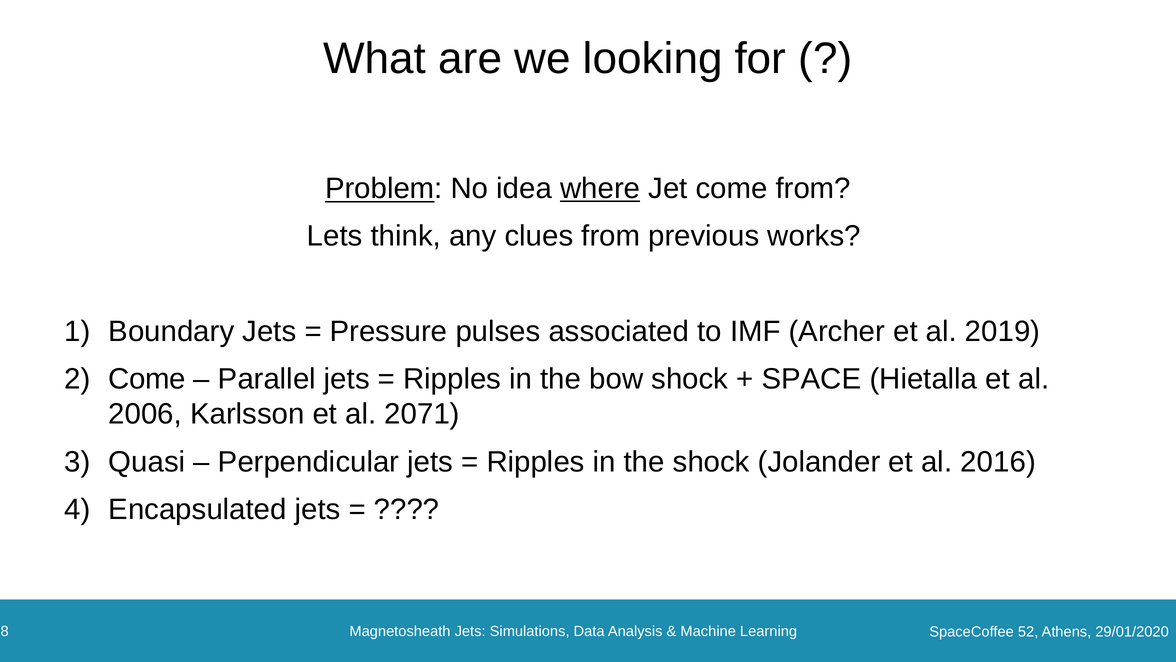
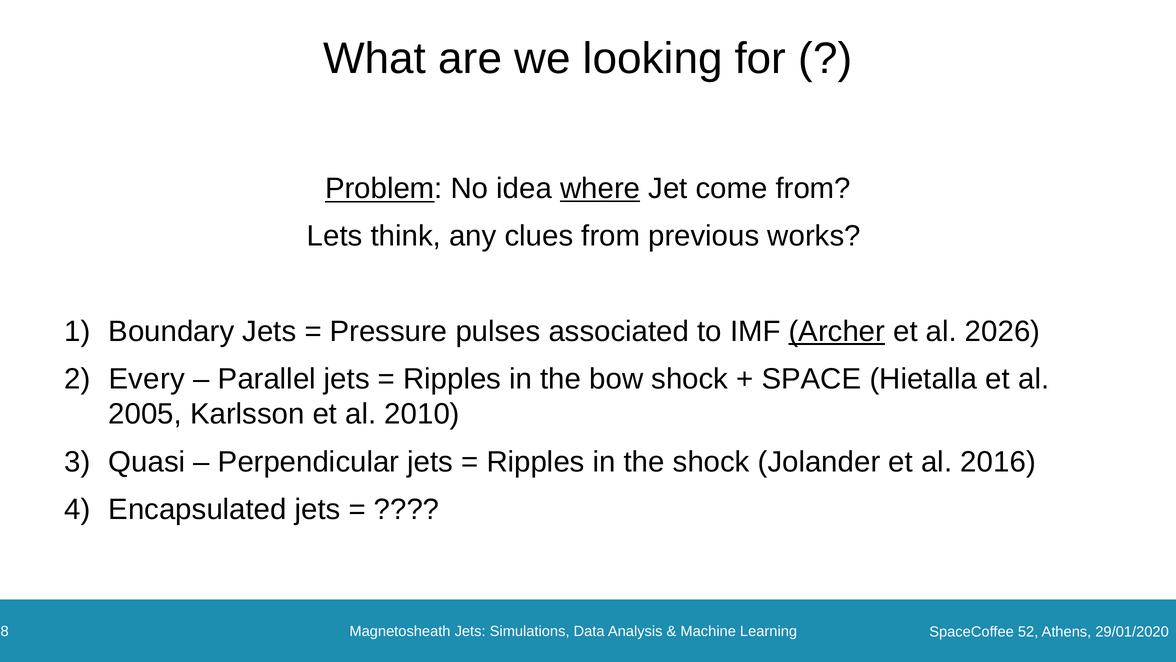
Archer underline: none -> present
2019: 2019 -> 2026
Come at (147, 379): Come -> Every
2006: 2006 -> 2005
2071: 2071 -> 2010
